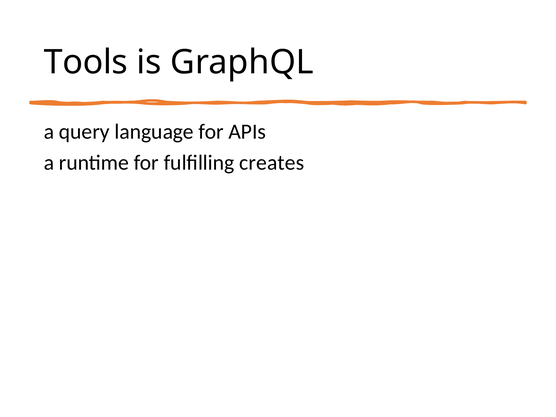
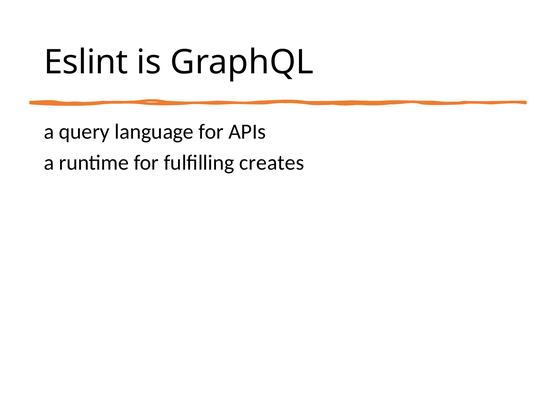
Tools: Tools -> Eslint
